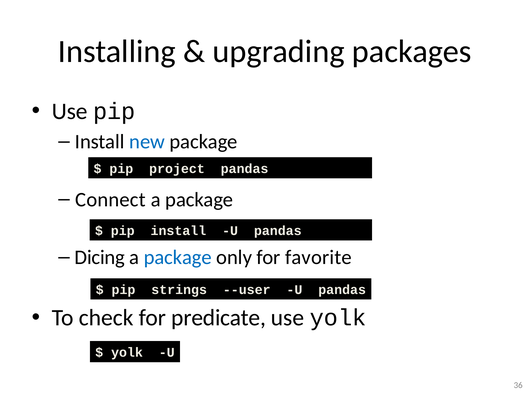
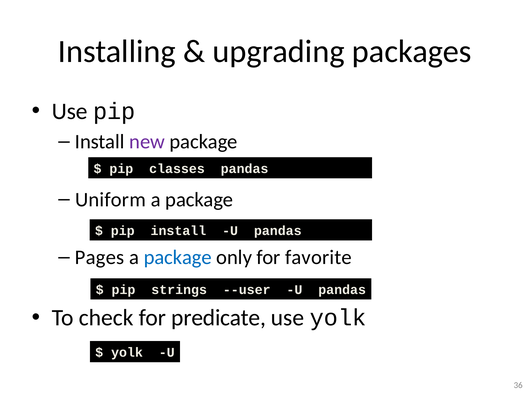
new colour: blue -> purple
project: project -> classes
Connect: Connect -> Uniform
Dicing: Dicing -> Pages
